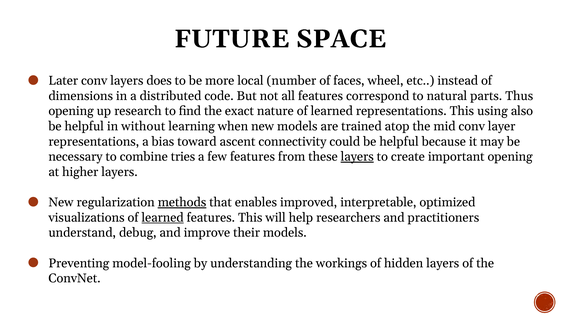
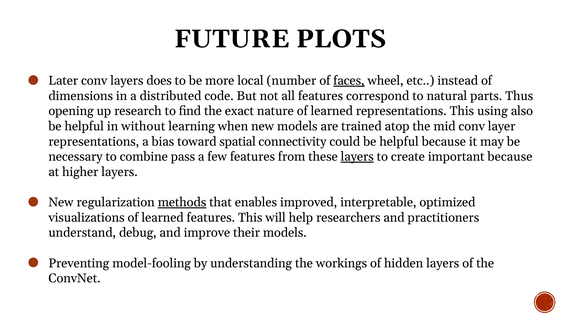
SPACE: SPACE -> PLOTS
faces underline: none -> present
ascent: ascent -> spatial
tries: tries -> pass
important opening: opening -> because
learned at (163, 218) underline: present -> none
